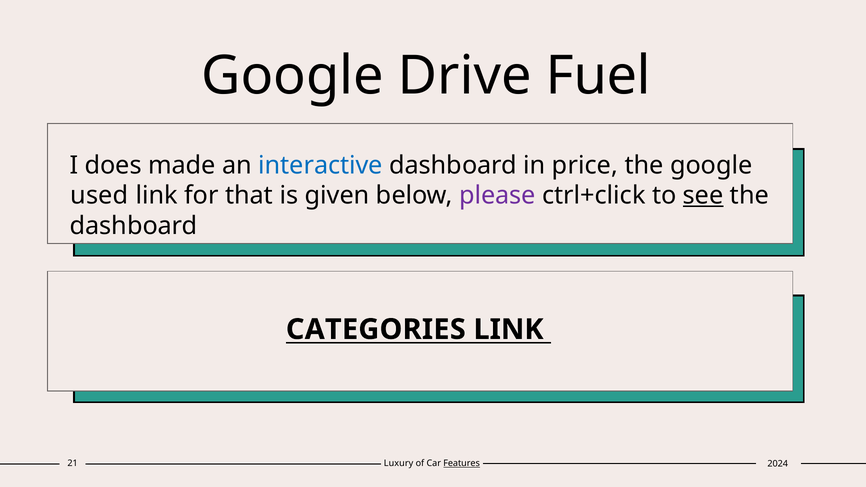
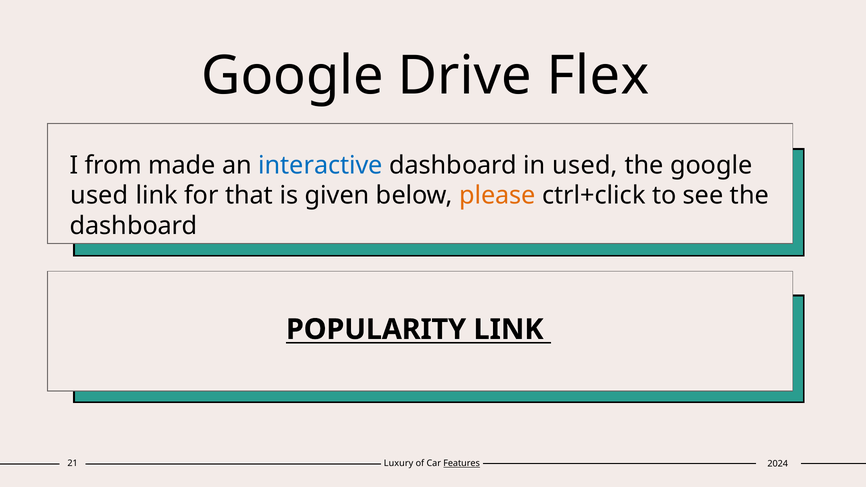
Fuel: Fuel -> Flex
does: does -> from
in price: price -> used
please colour: purple -> orange
see underline: present -> none
CATEGORIES: CATEGORIES -> POPULARITY
